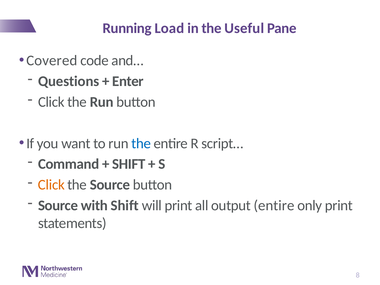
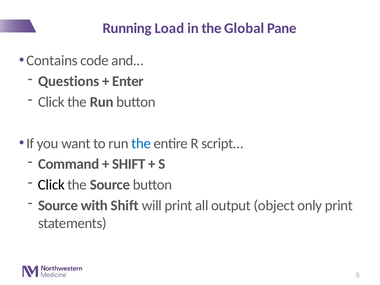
Useful: Useful -> Global
Covered: Covered -> Contains
Click at (51, 185) colour: orange -> black
output entire: entire -> object
